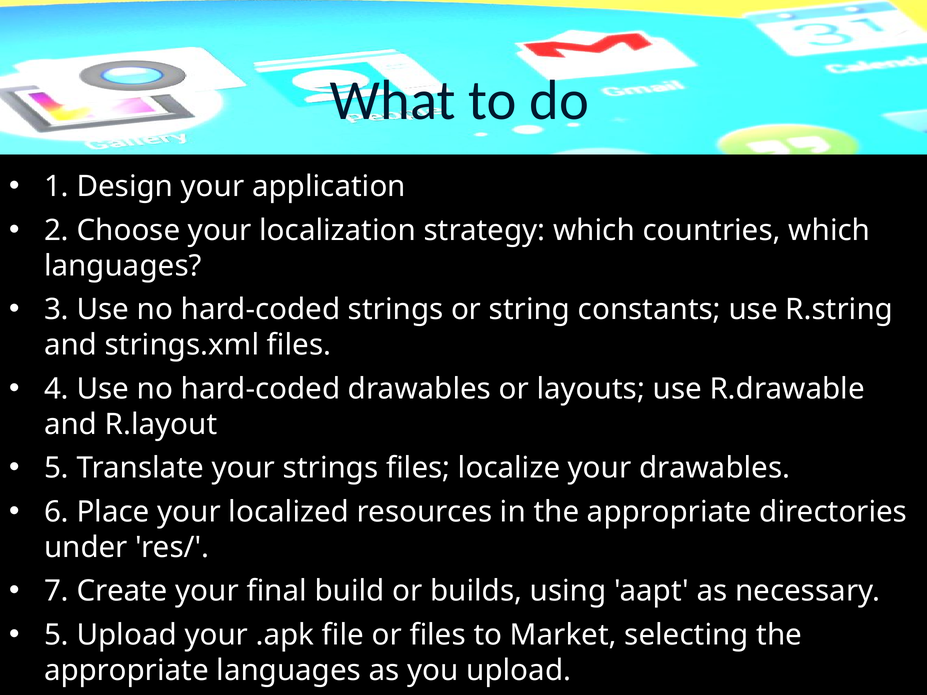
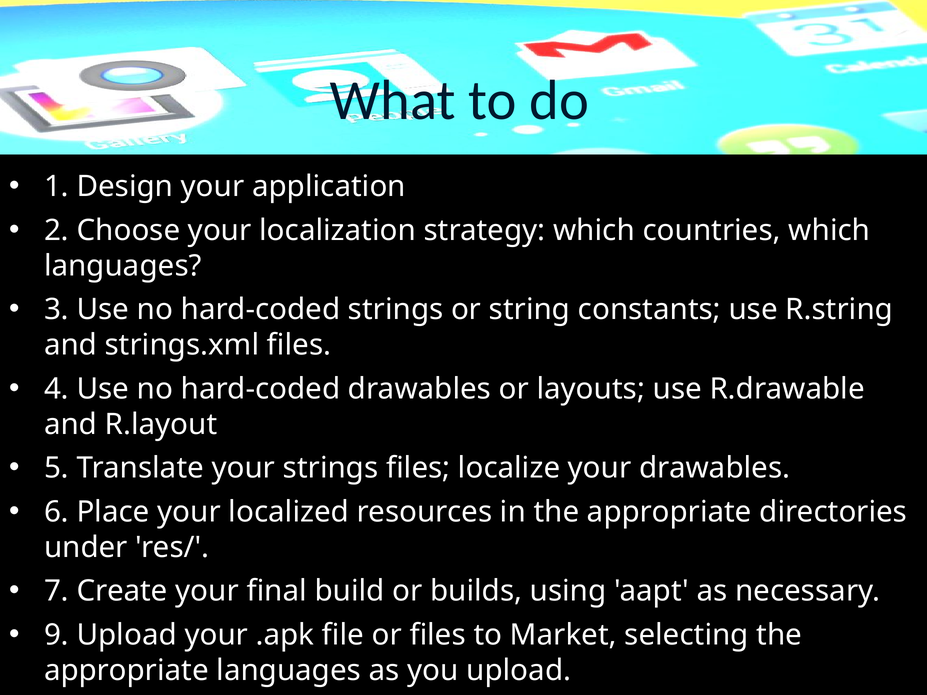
5 at (56, 635): 5 -> 9
